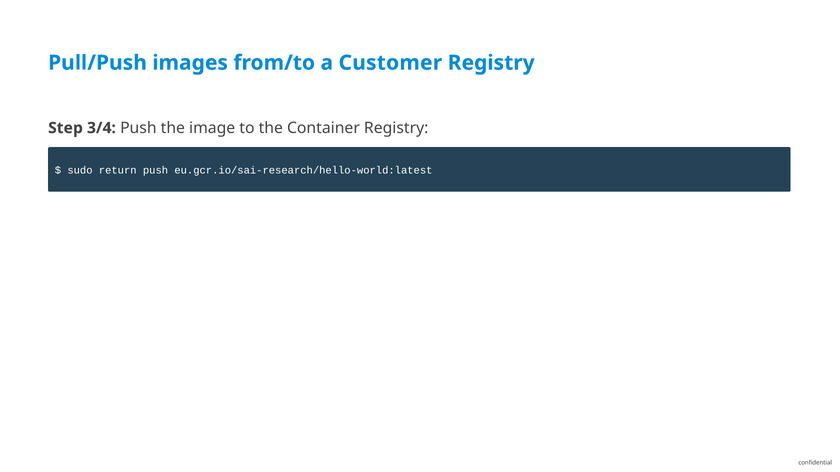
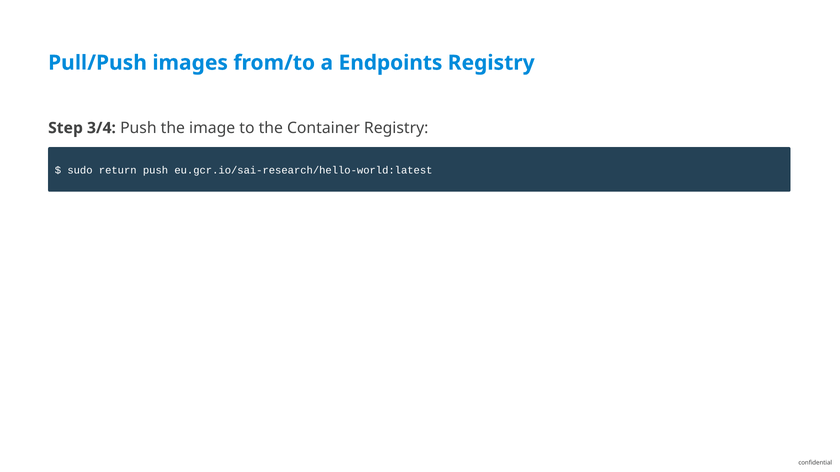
Customer: Customer -> Endpoints
